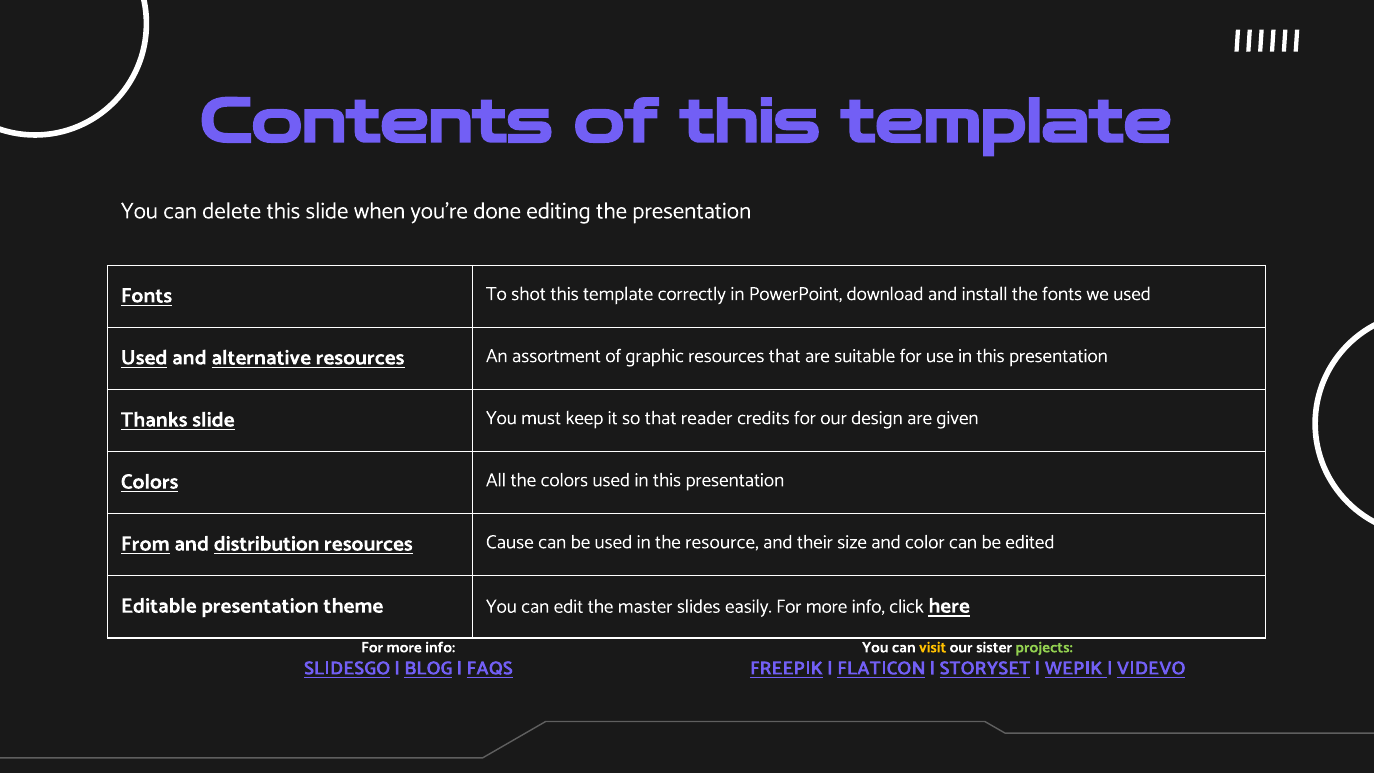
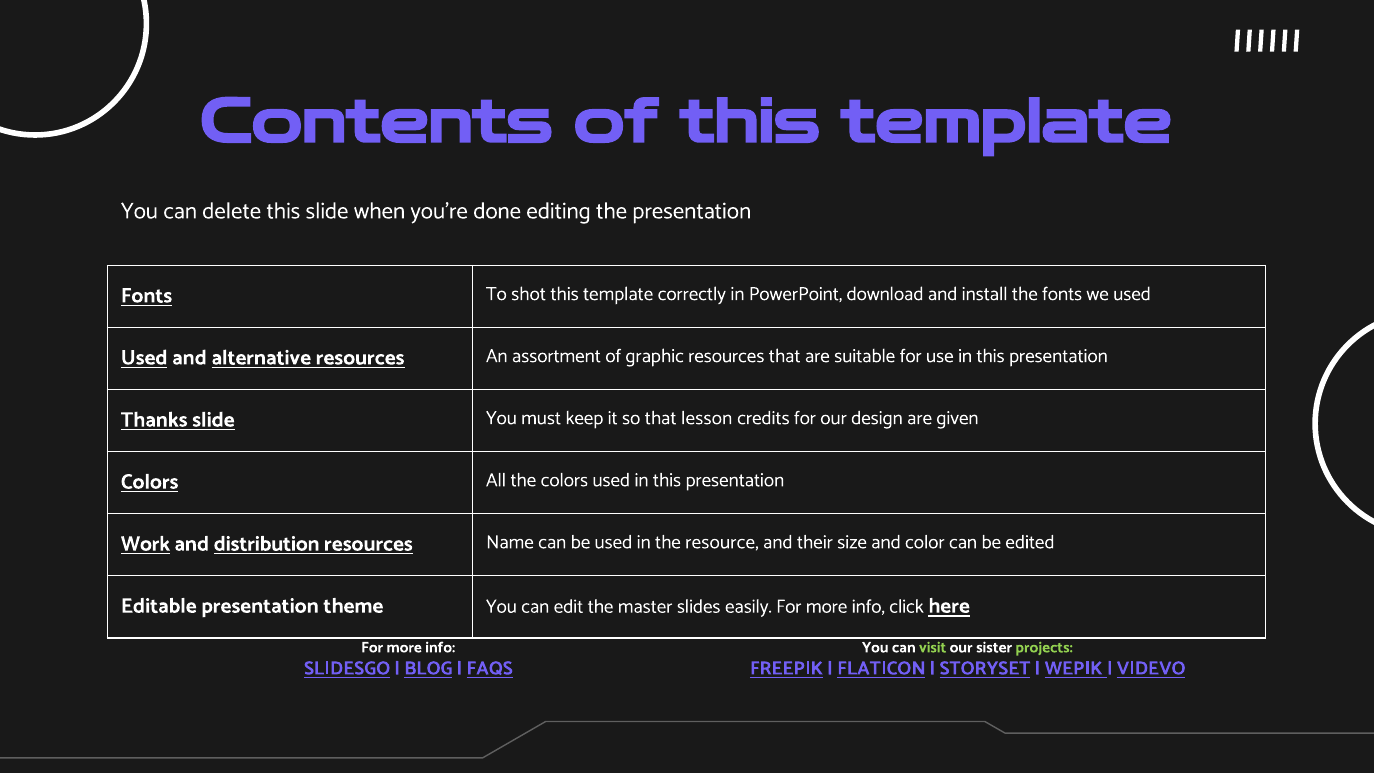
reader: reader -> lesson
From: From -> Work
Cause: Cause -> Name
visit colour: yellow -> light green
